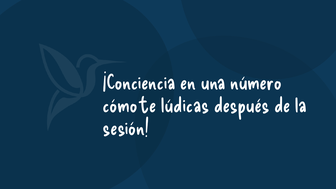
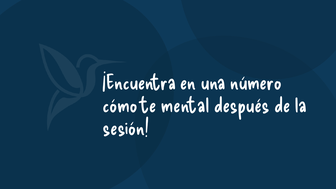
¡Conciencia: ¡Conciencia -> ¡Encuentra
lúdicas: lúdicas -> mental
